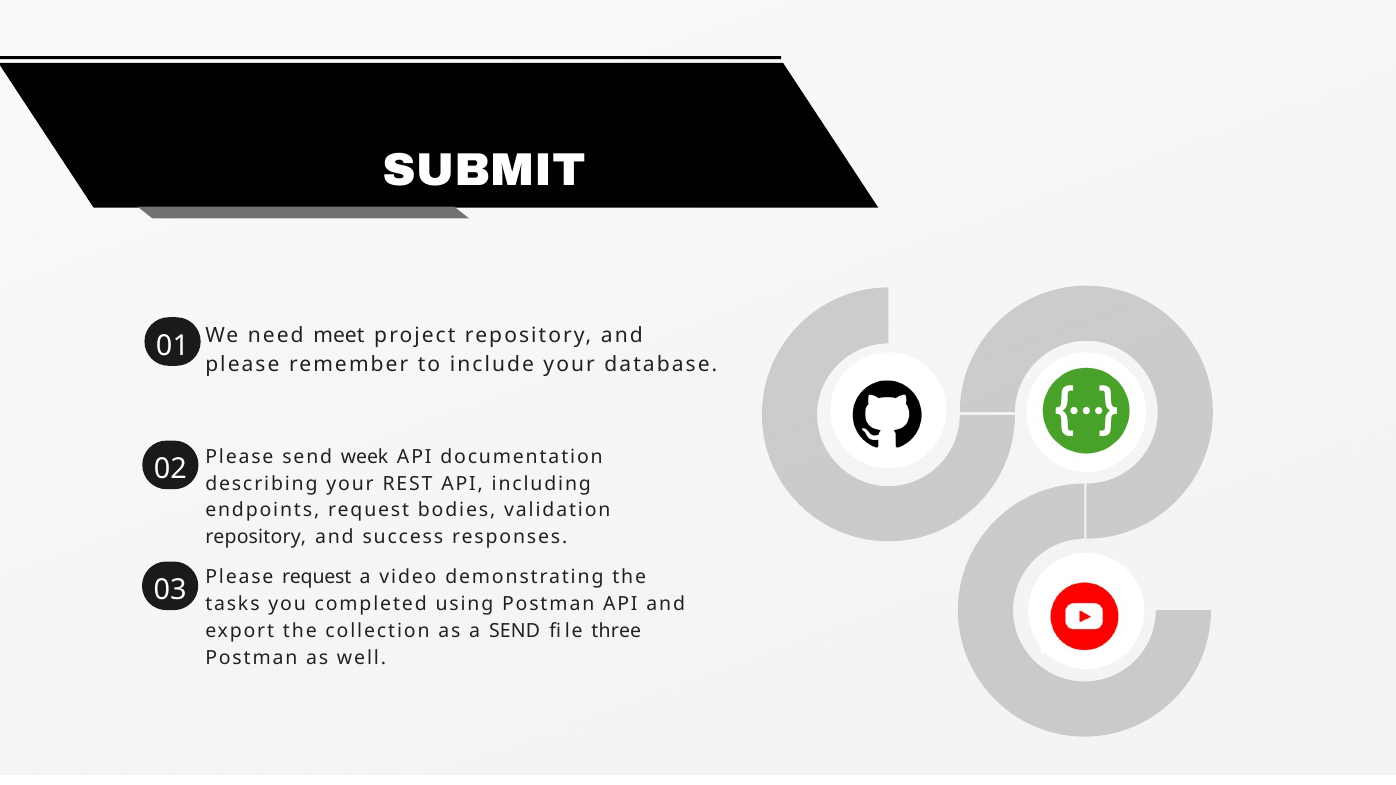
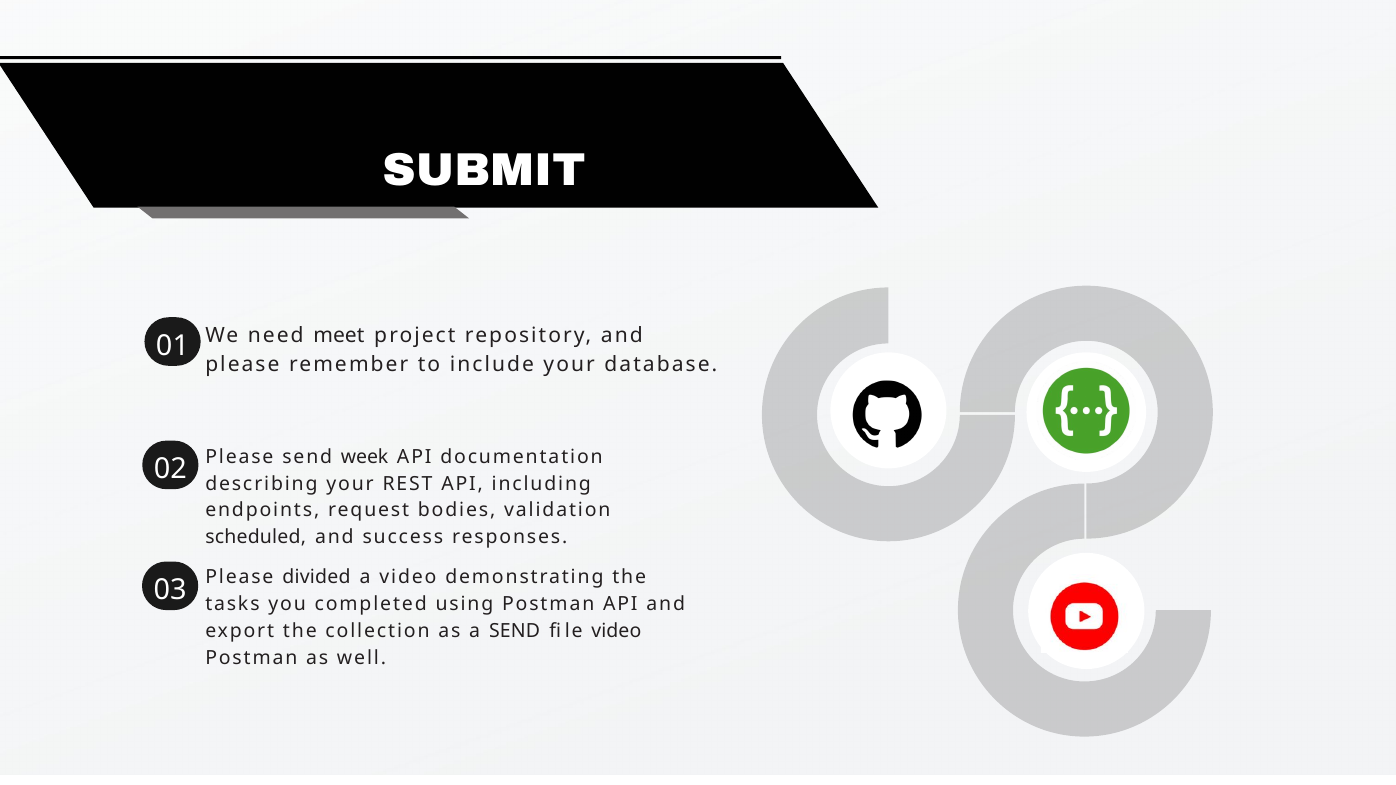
repository at (256, 538): repository -> scheduled
Please request: request -> divided
file three: three -> video
